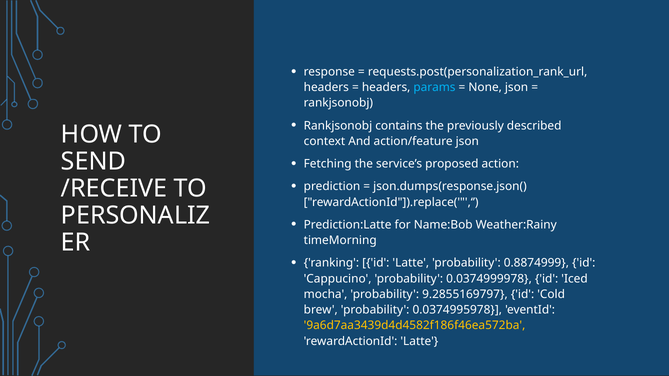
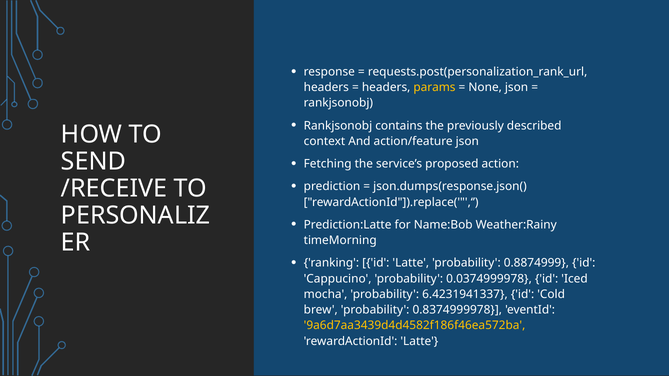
params colour: light blue -> yellow
9.2855169797: 9.2855169797 -> 6.4231941337
0.0374995978: 0.0374995978 -> 0.8374999978
